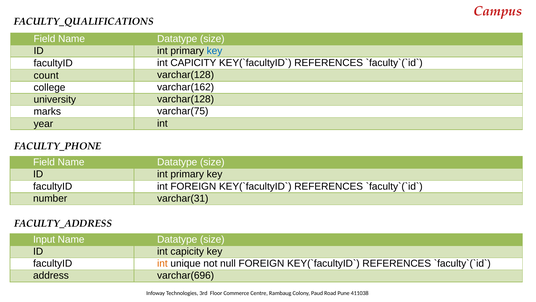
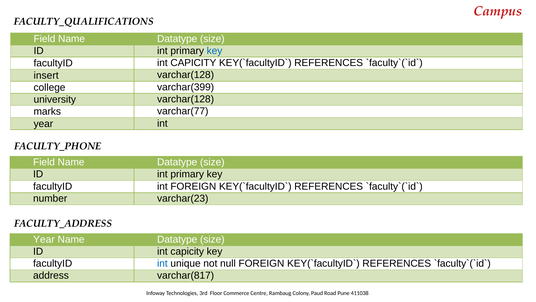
count: count -> insert
varchar(162: varchar(162 -> varchar(399
varchar(75: varchar(75 -> varchar(77
varchar(31: varchar(31 -> varchar(23
Input at (44, 239): Input -> Year
int at (162, 263) colour: orange -> blue
varchar(696: varchar(696 -> varchar(817
